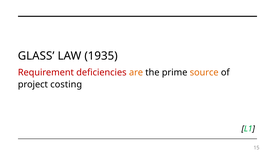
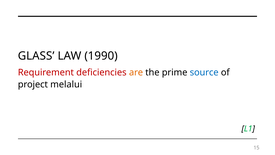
1935: 1935 -> 1990
source colour: orange -> blue
costing: costing -> melalui
